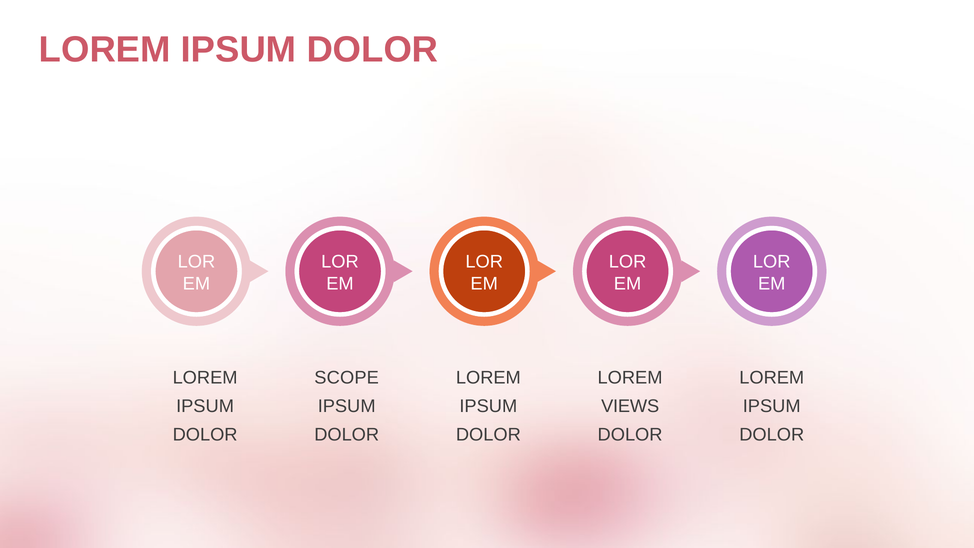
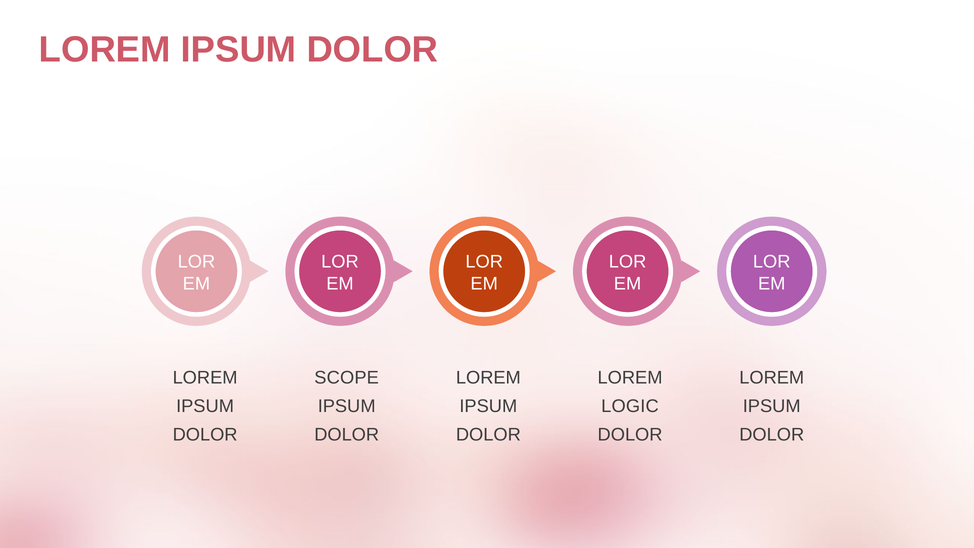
VIEWS: VIEWS -> LOGIC
